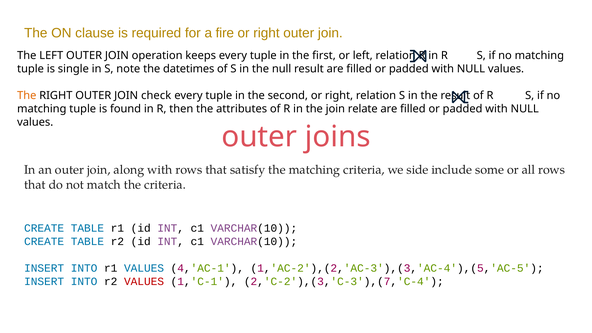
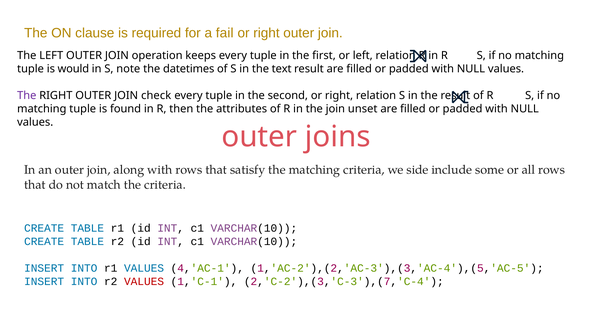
fire: fire -> fail
single: single -> would
the null: null -> text
The at (27, 95) colour: orange -> purple
relate: relate -> unset
